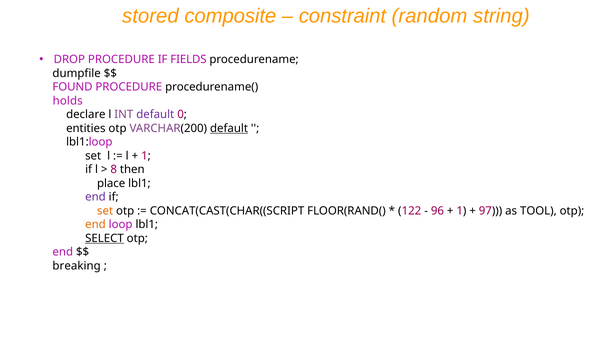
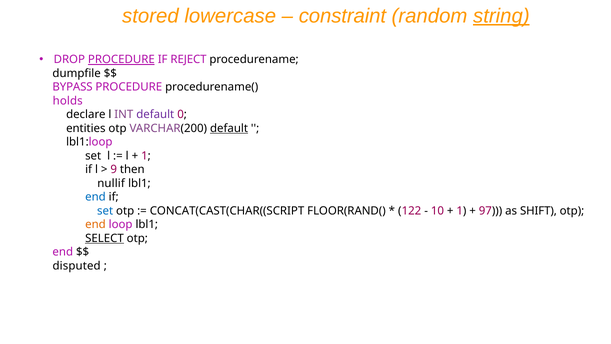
composite: composite -> lowercase
string underline: none -> present
PROCEDURE at (121, 59) underline: none -> present
FIELDS: FIELDS -> REJECT
FOUND: FOUND -> BYPASS
8: 8 -> 9
place: place -> nullif
end at (95, 197) colour: purple -> blue
set at (105, 211) colour: orange -> blue
96: 96 -> 10
TOOL: TOOL -> SHIFT
breaking: breaking -> disputed
